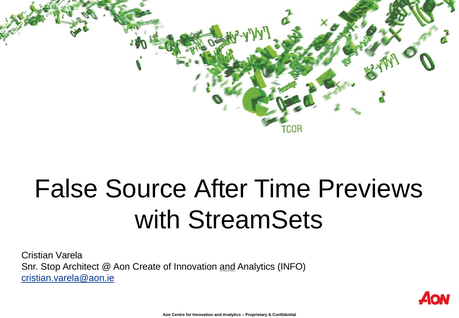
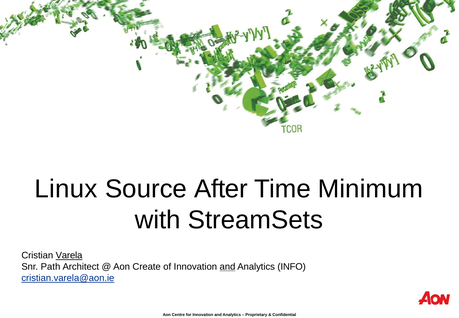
False: False -> Linux
Previews: Previews -> Minimum
Varela underline: none -> present
Stop: Stop -> Path
